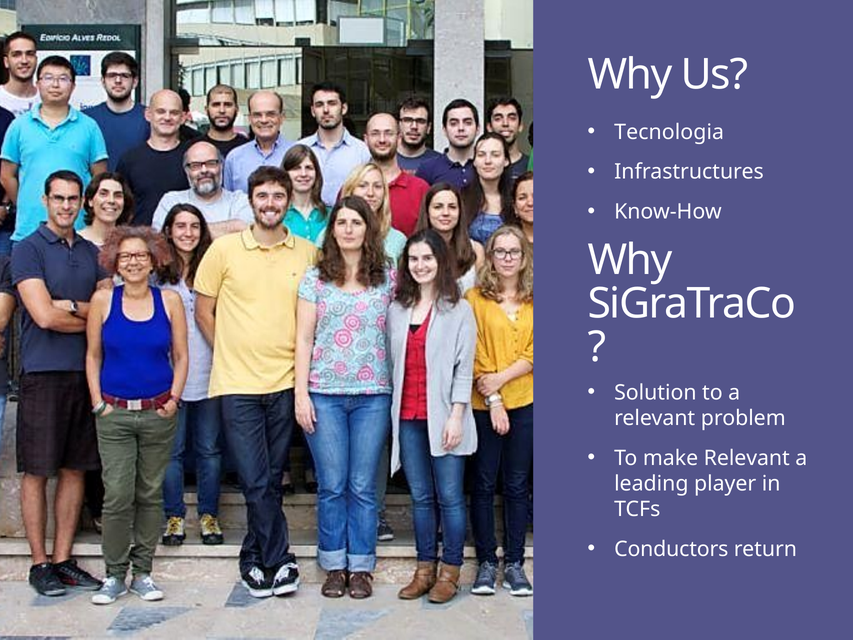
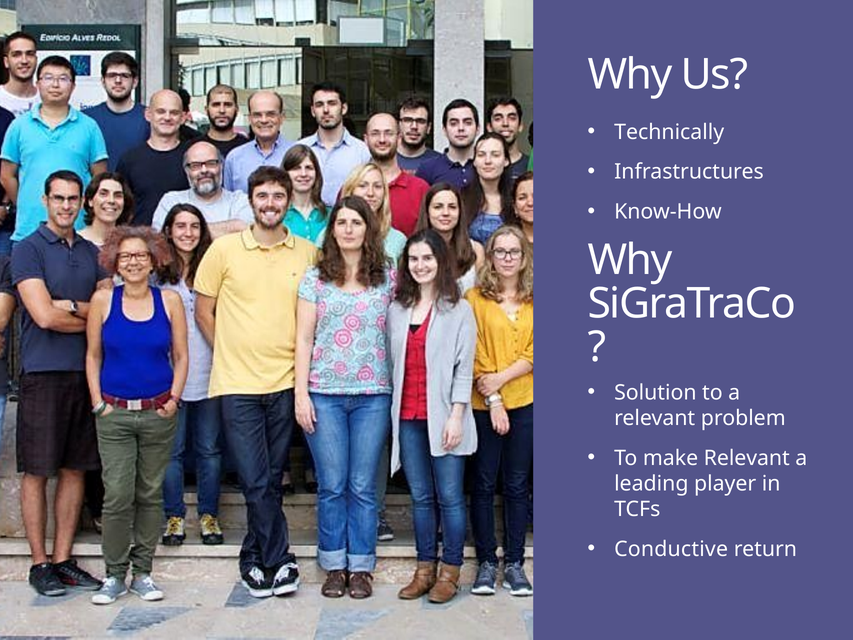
Tecnologia: Tecnologia -> Technically
Conductors: Conductors -> Conductive
